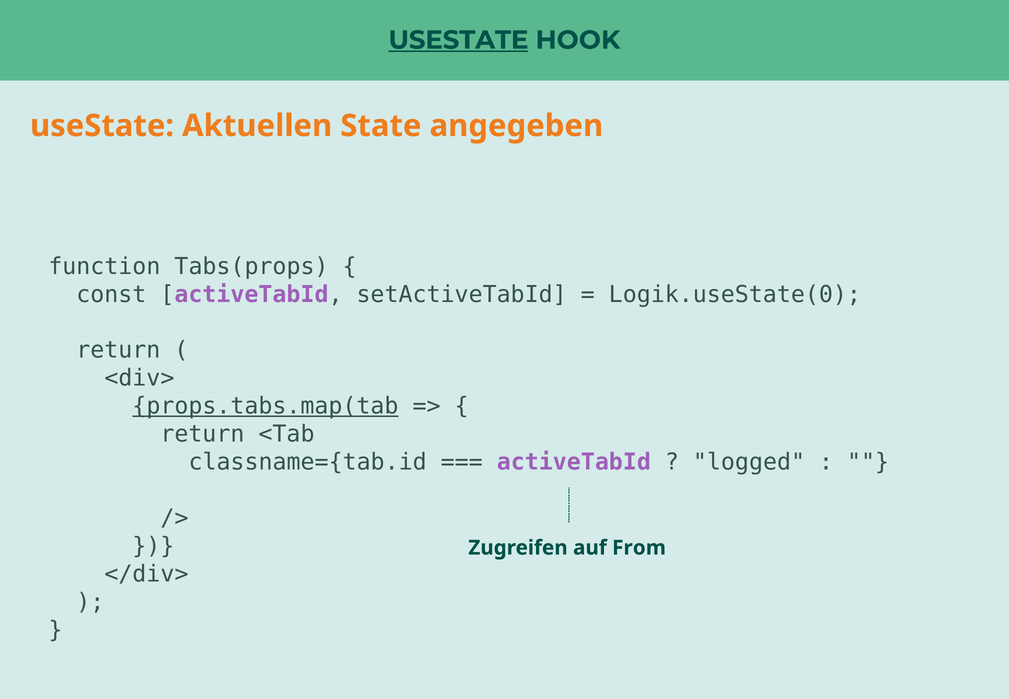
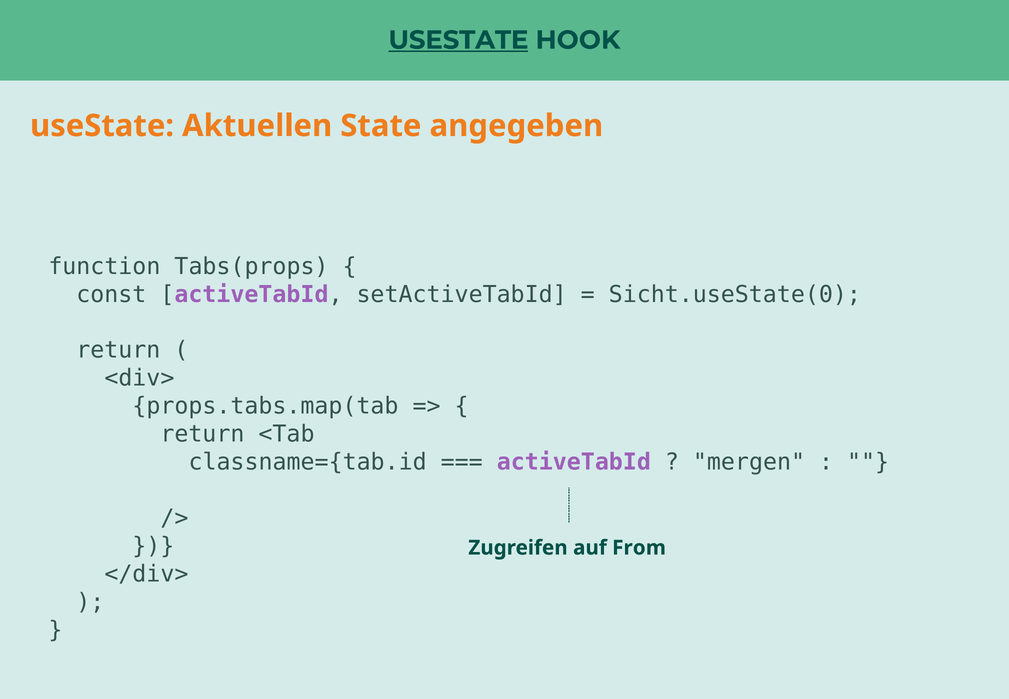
Logik.useState(0: Logik.useState(0 -> Sicht.useState(0
props.tabs.map(tab underline: present -> none
logged: logged -> mergen
